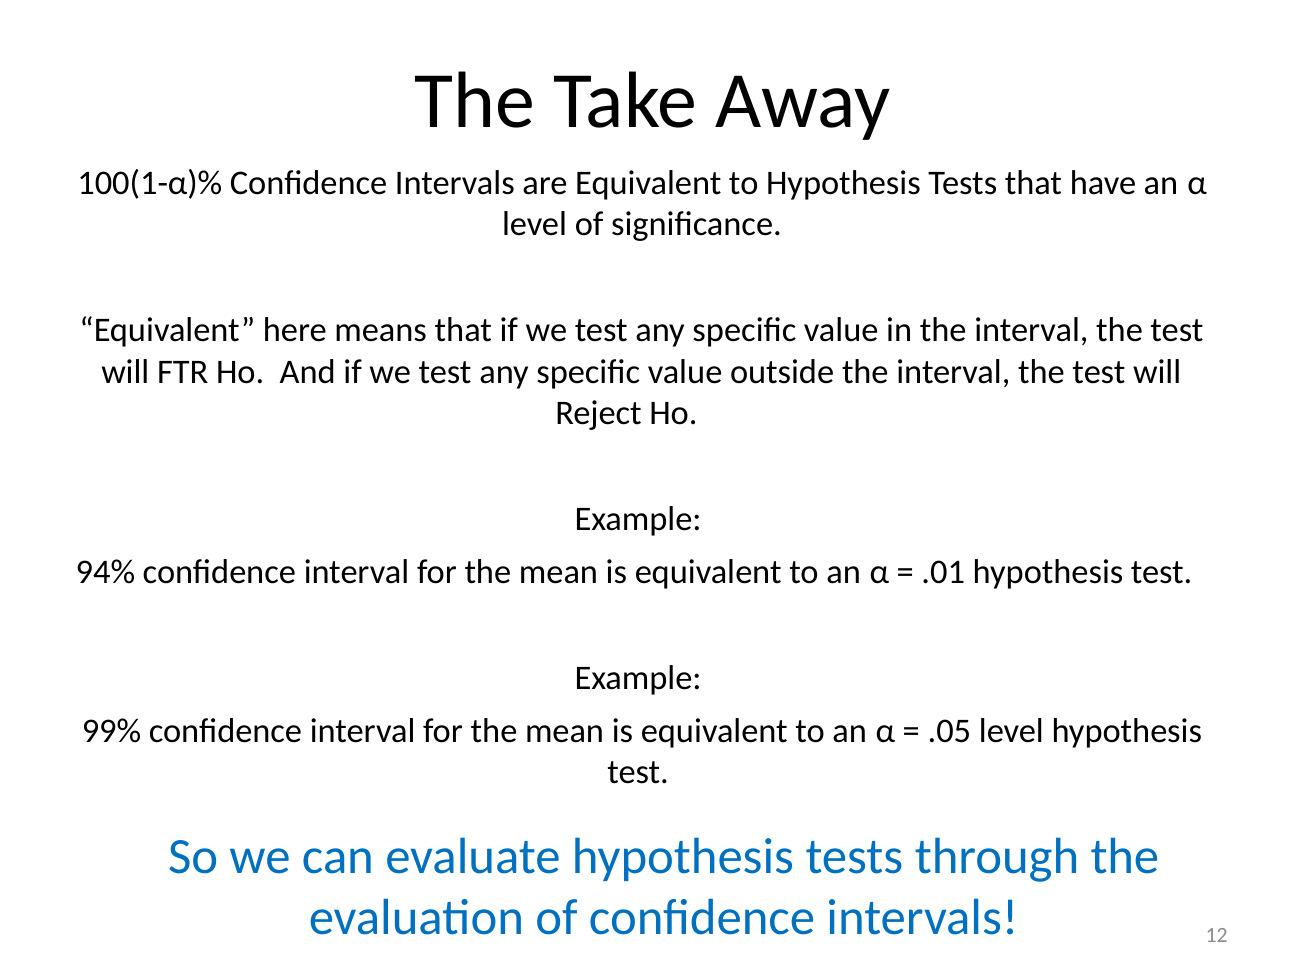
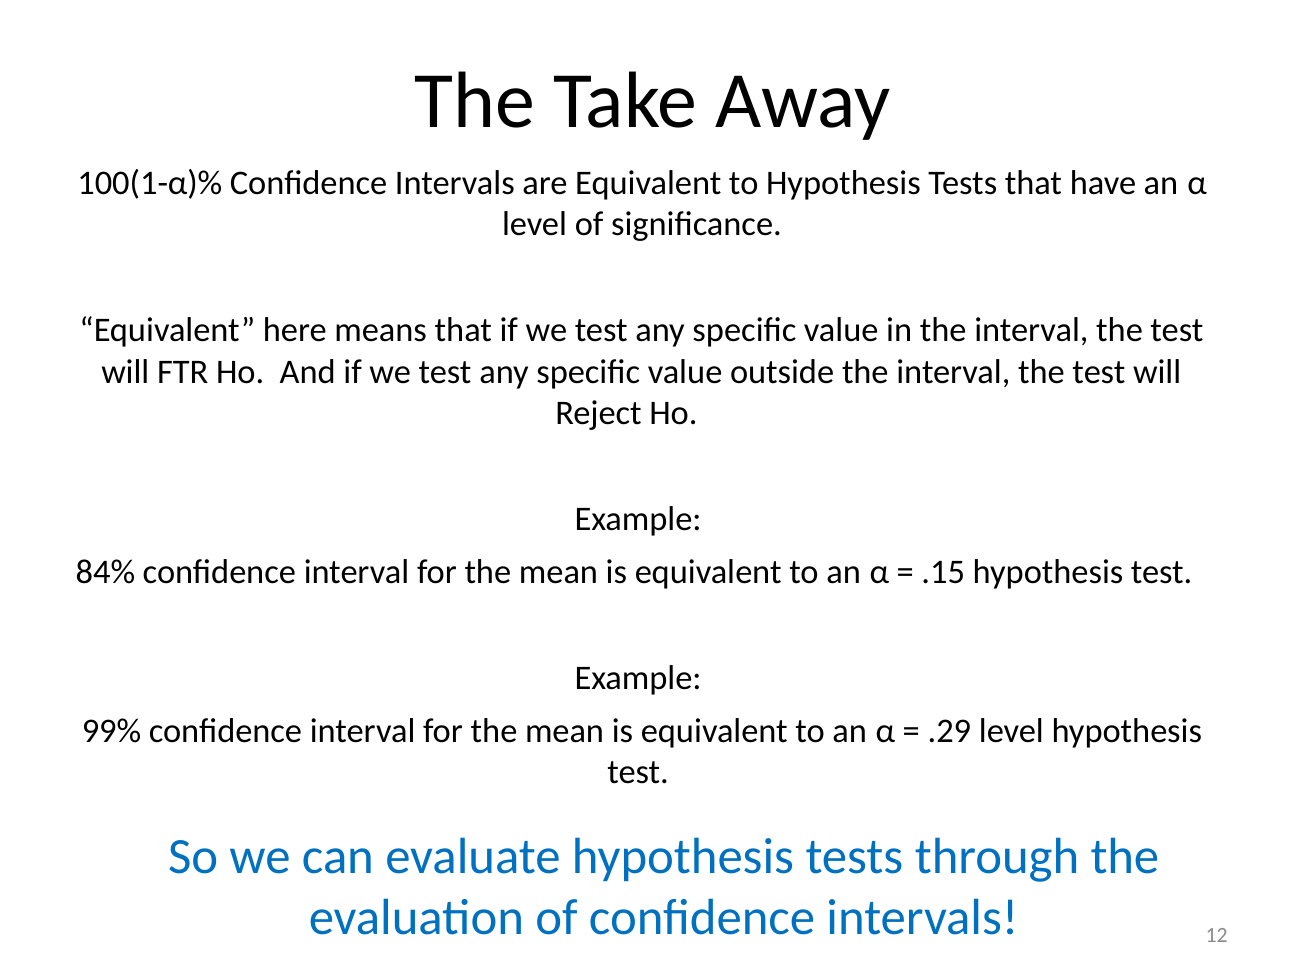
94%: 94% -> 84%
.01: .01 -> .15
.05: .05 -> .29
